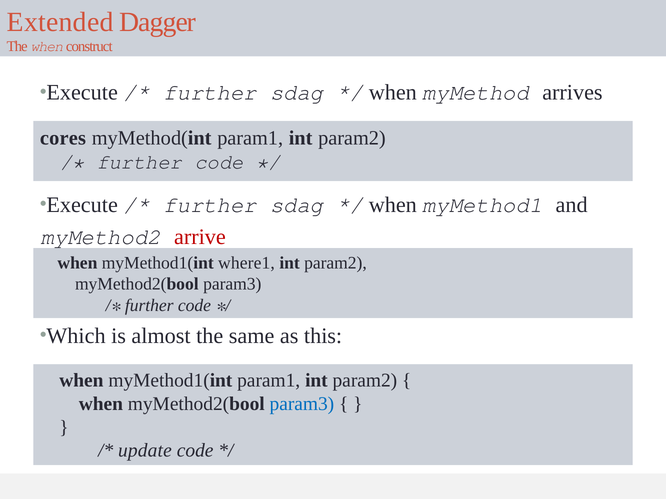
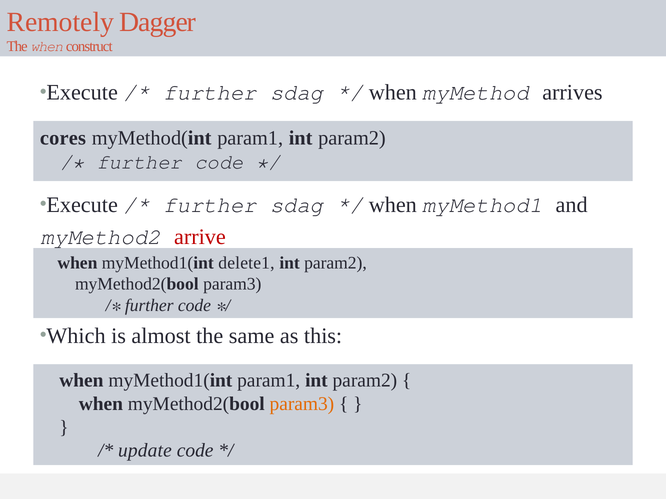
Extended: Extended -> Remotely
where1: where1 -> delete1
param3 at (302, 404) colour: blue -> orange
